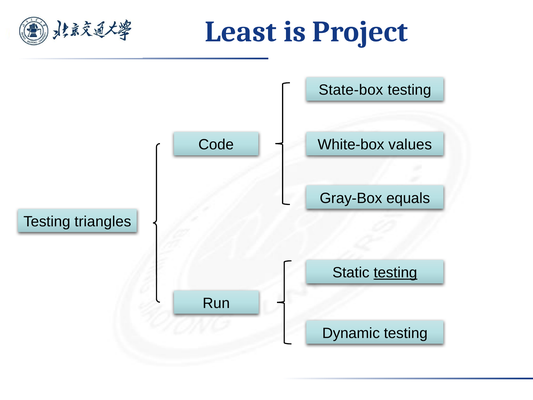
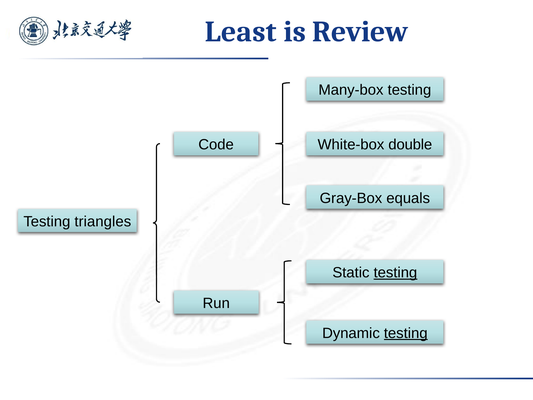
Project: Project -> Review
State-box: State-box -> Many-box
values: values -> double
testing at (406, 333) underline: none -> present
